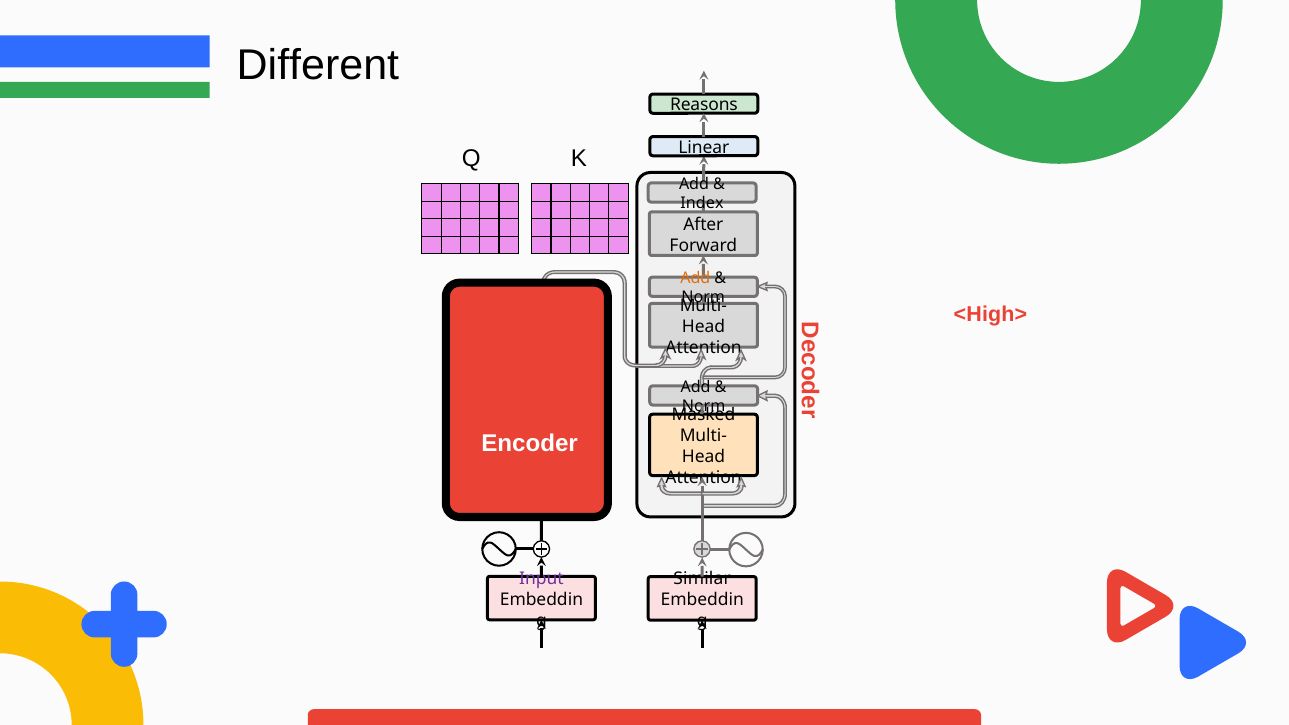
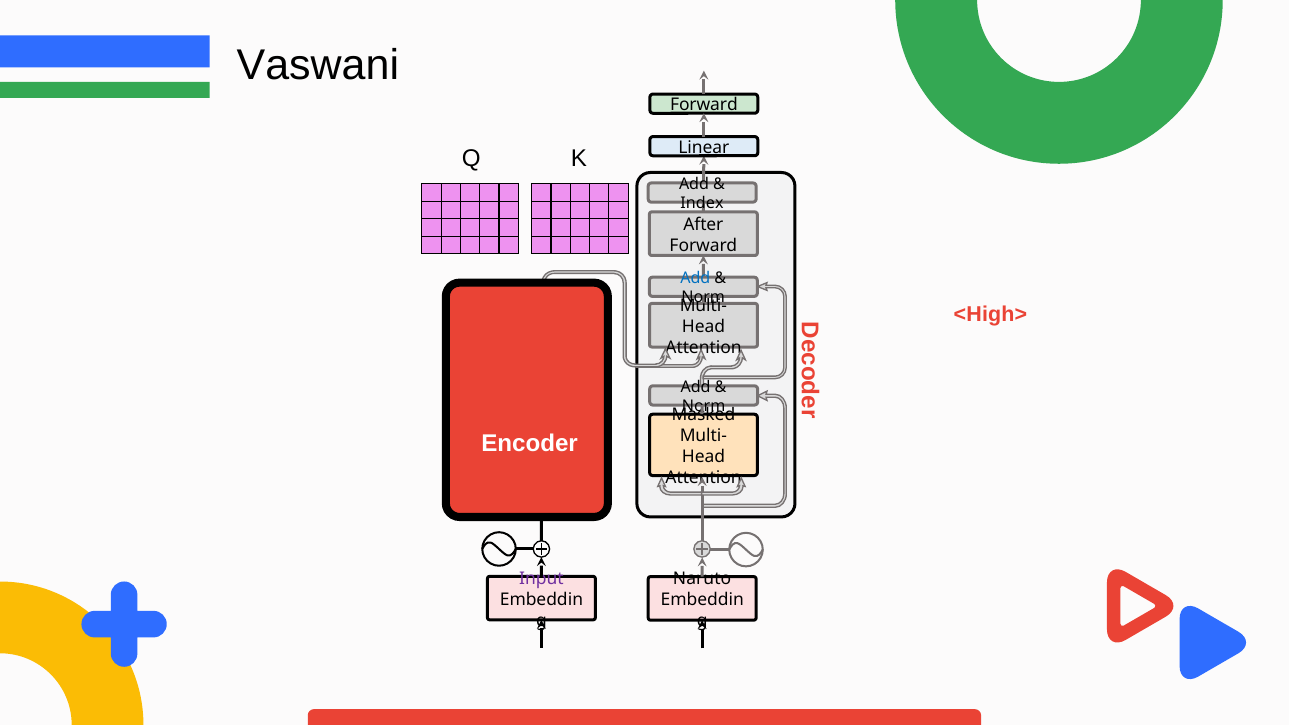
Different: Different -> Vaswani
Reasons at (704, 105): Reasons -> Forward
Add at (695, 278) colour: orange -> blue
Similar: Similar -> Naruto
